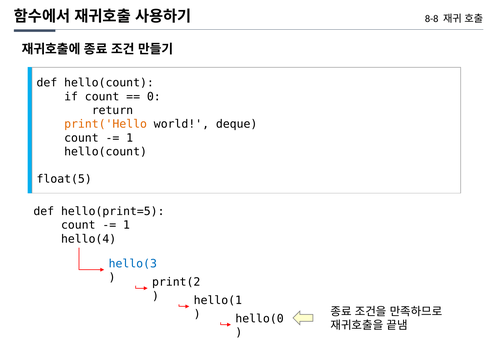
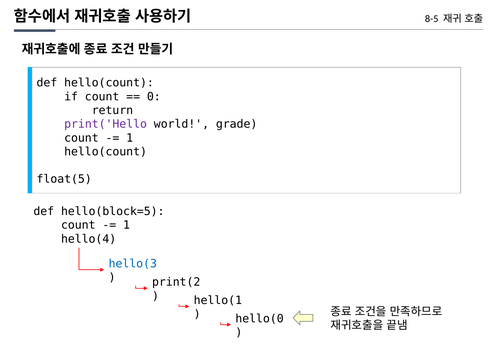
8-8: 8-8 -> 8-5
print('Hello colour: orange -> purple
deque: deque -> grade
hello(print=5: hello(print=5 -> hello(block=5
